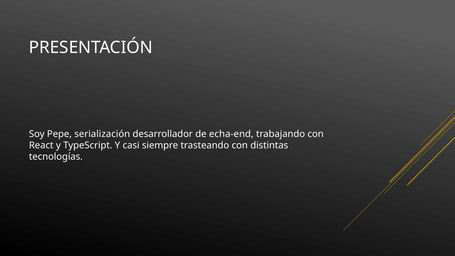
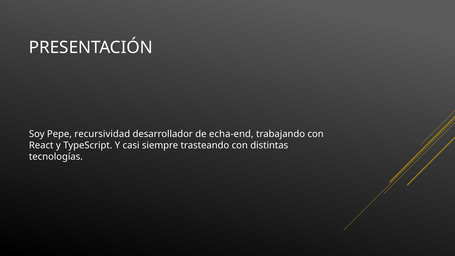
serialización: serialización -> recursividad
